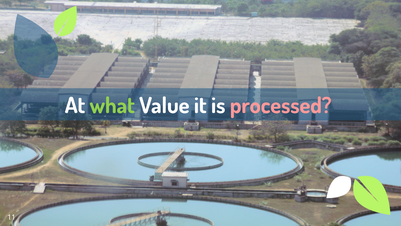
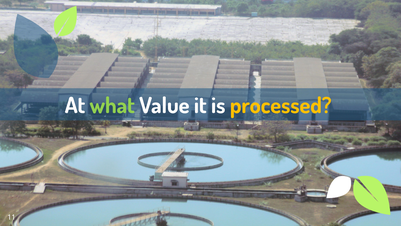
processed colour: pink -> yellow
